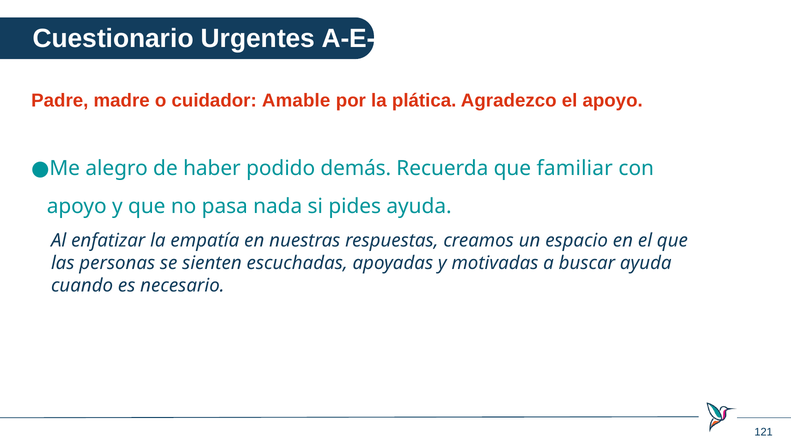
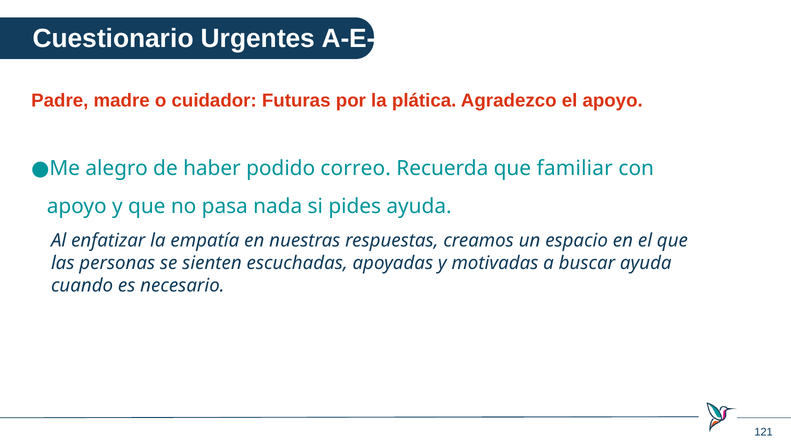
Amable: Amable -> Futuras
demás: demás -> correo
